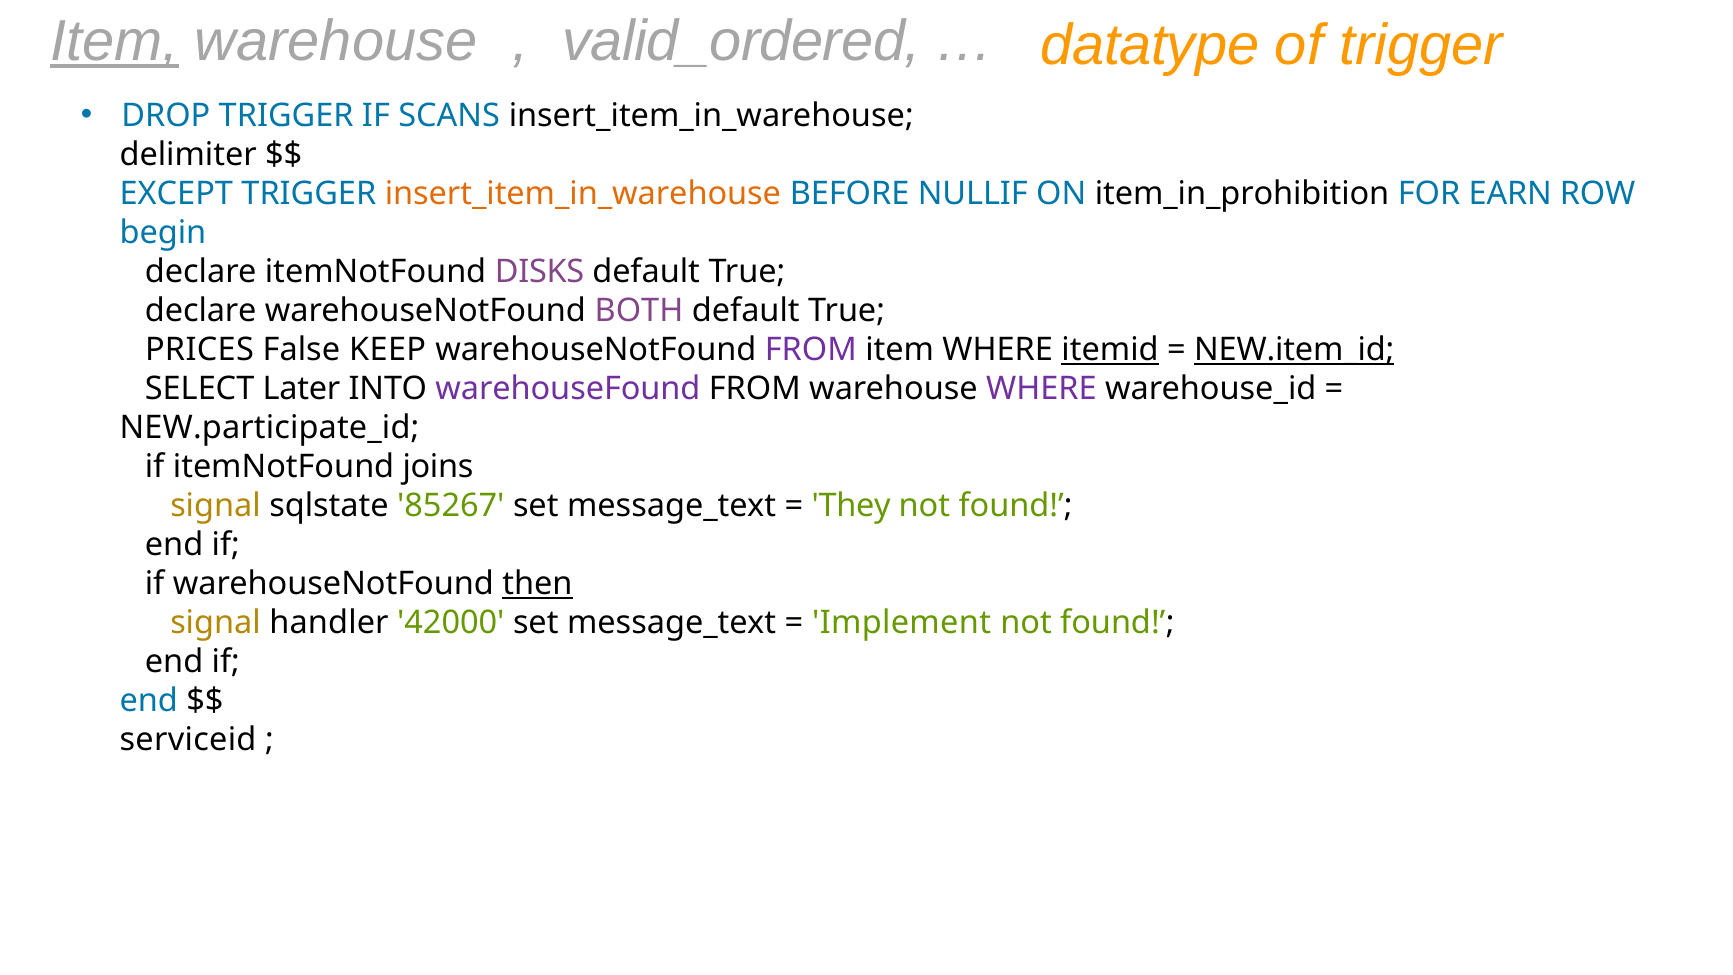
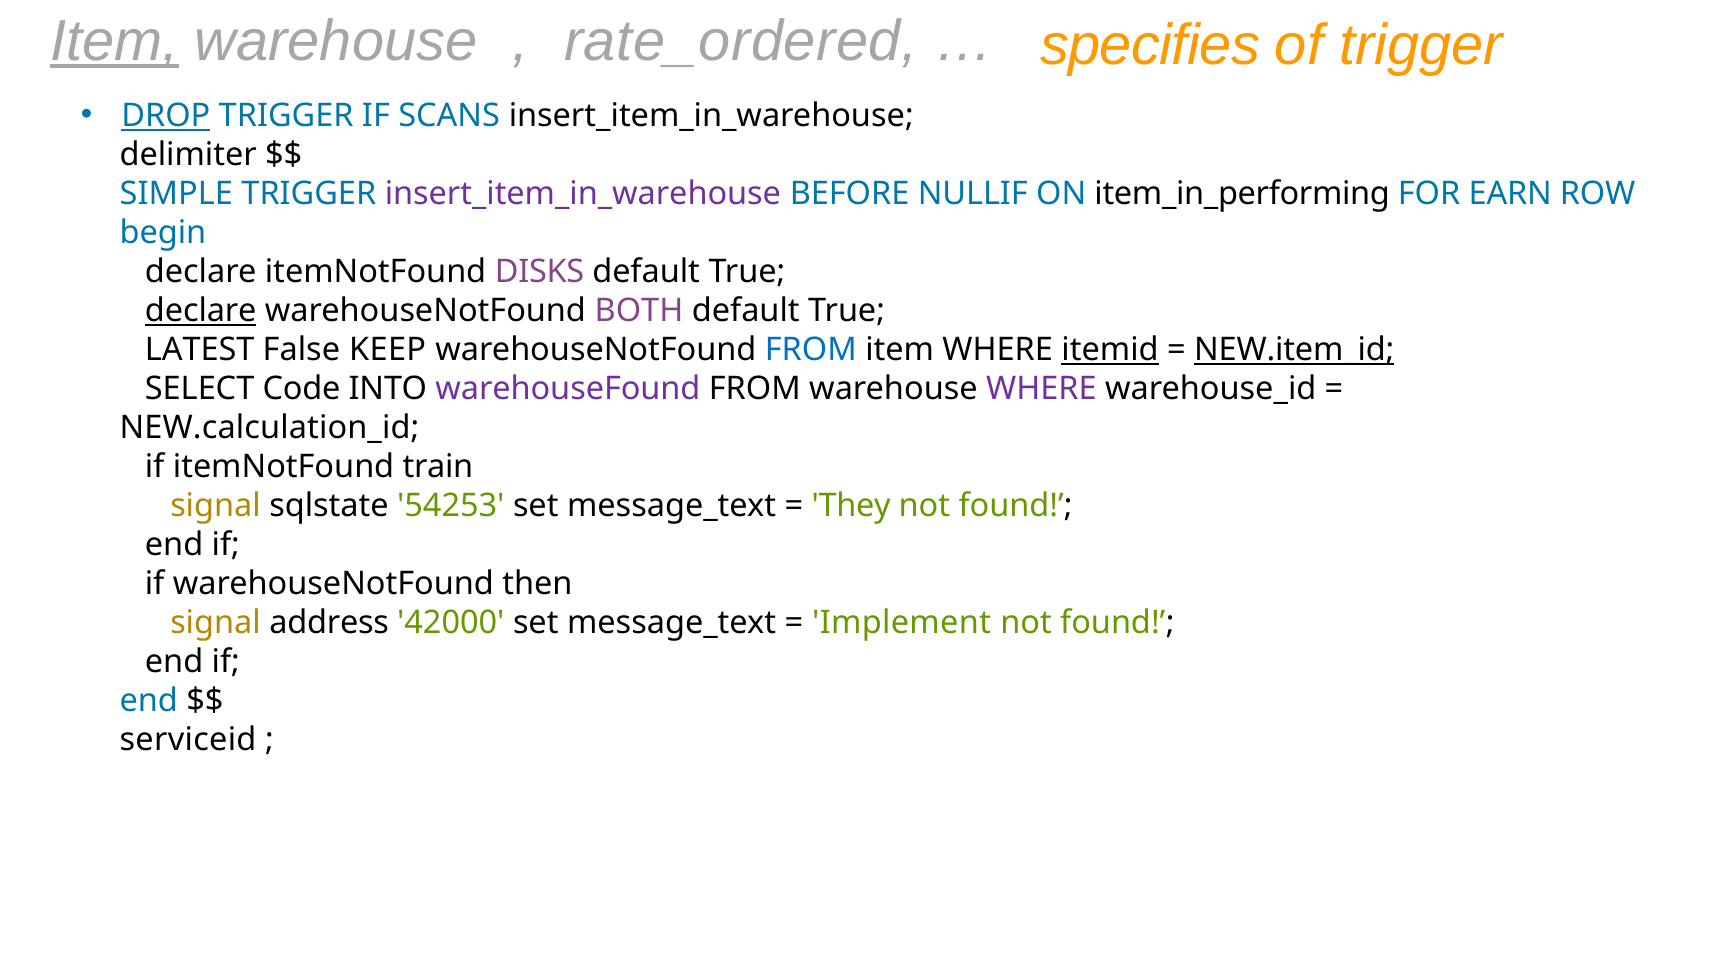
valid_ordered: valid_ordered -> rate_ordered
datatype: datatype -> specifies
DROP underline: none -> present
EXCEPT: EXCEPT -> SIMPLE
insert_item_in_warehouse at (583, 194) colour: orange -> purple
item_in_prohibition: item_in_prohibition -> item_in_performing
declare at (201, 311) underline: none -> present
PRICES: PRICES -> LATEST
FROM at (811, 350) colour: purple -> blue
Later: Later -> Code
NEW.participate_id: NEW.participate_id -> NEW.calculation_id
joins: joins -> train
85267: 85267 -> 54253
then underline: present -> none
handler: handler -> address
